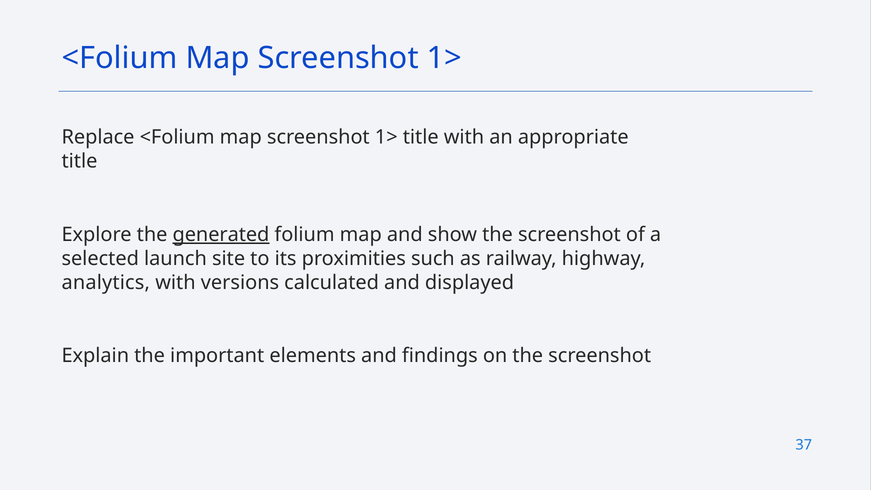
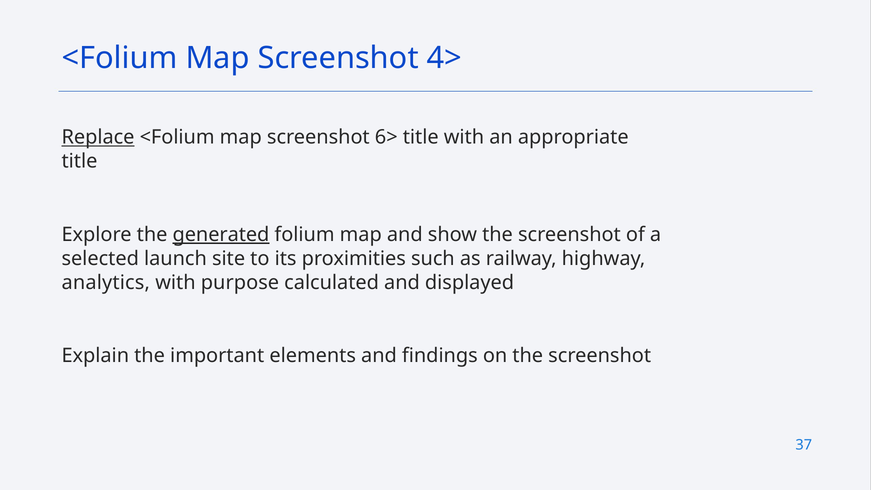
1> at (444, 58): 1> -> 4>
Replace underline: none -> present
1> at (386, 137): 1> -> 6>
versions: versions -> purpose
